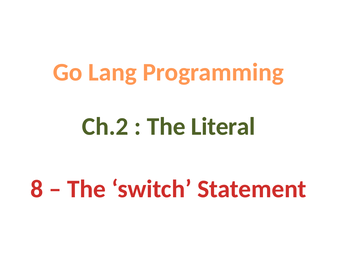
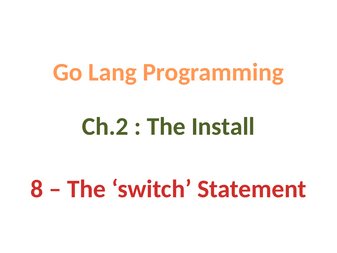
Literal: Literal -> Install
